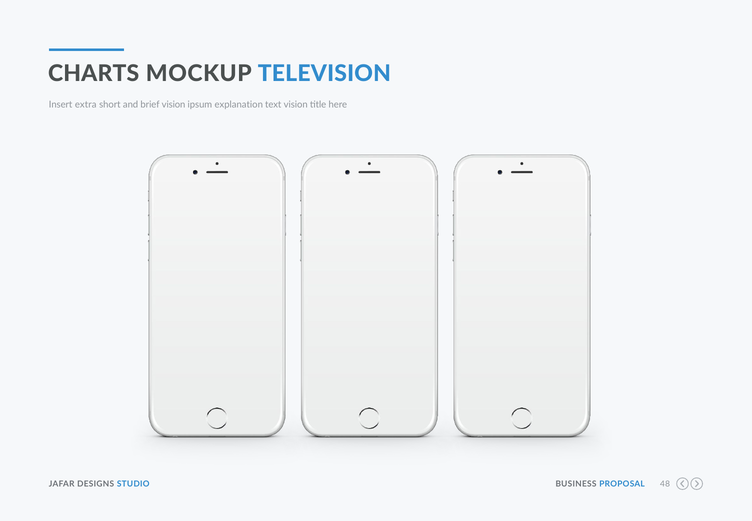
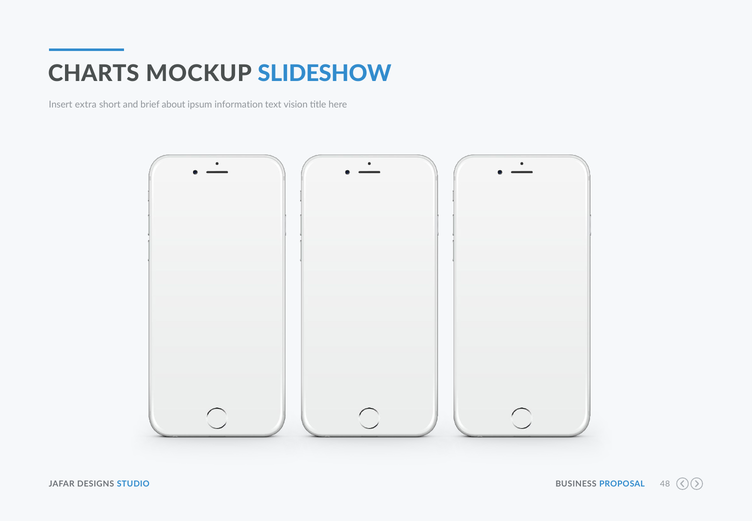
TELEVISION: TELEVISION -> SLIDESHOW
brief vision: vision -> about
explanation: explanation -> information
